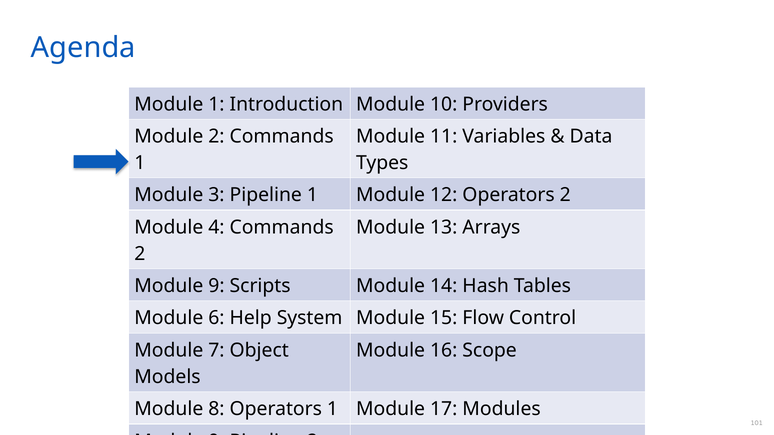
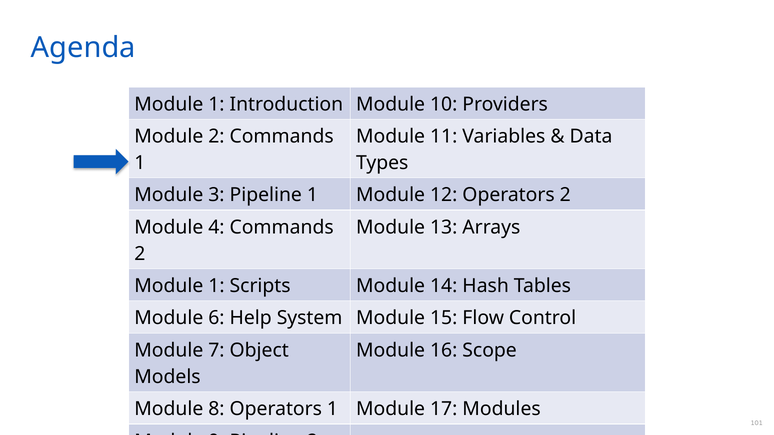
9 at (216, 286): 9 -> 1
